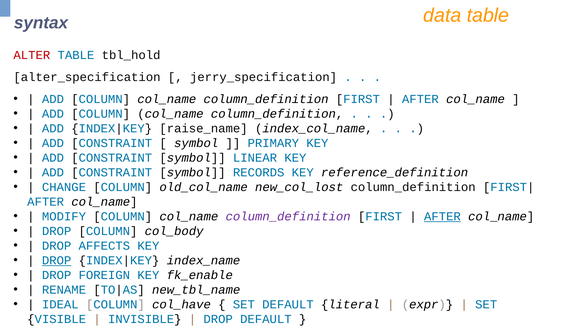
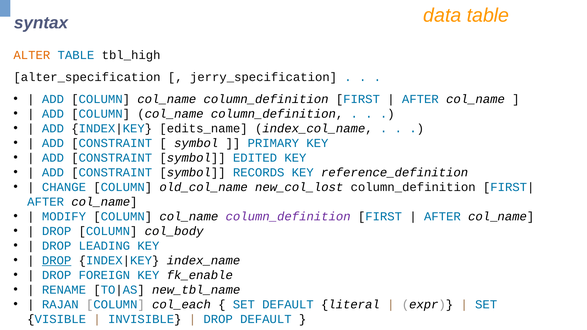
ALTER colour: red -> orange
tbl_hold: tbl_hold -> tbl_high
raise_name: raise_name -> edits_name
LINEAR: LINEAR -> EDITED
AFTER at (442, 217) underline: present -> none
AFFECTS: AFFECTS -> LEADING
IDEAL: IDEAL -> RAJAN
col_have: col_have -> col_each
